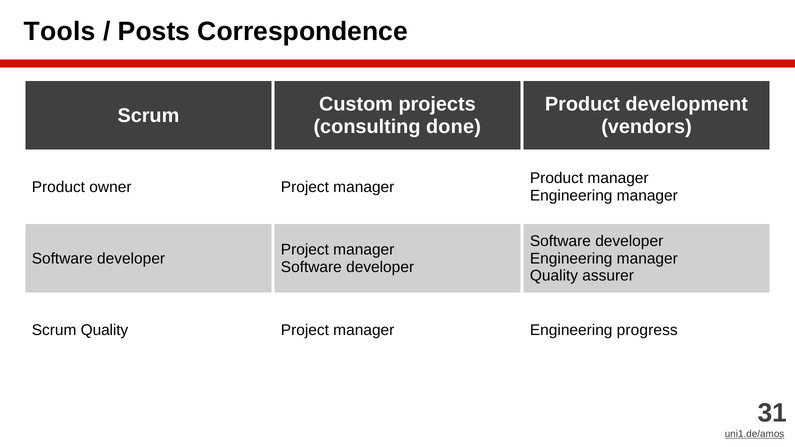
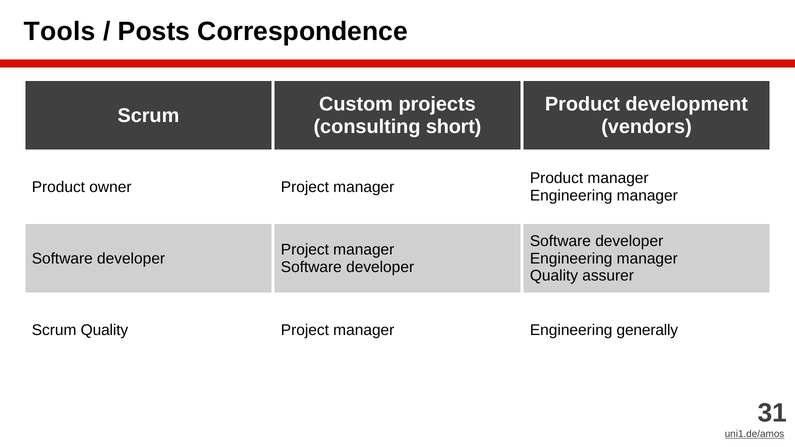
done: done -> short
progress: progress -> generally
